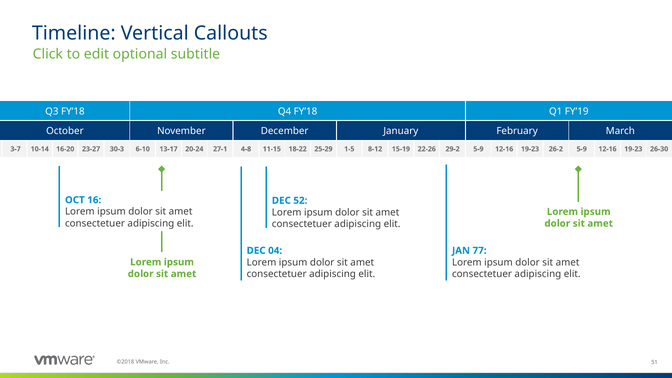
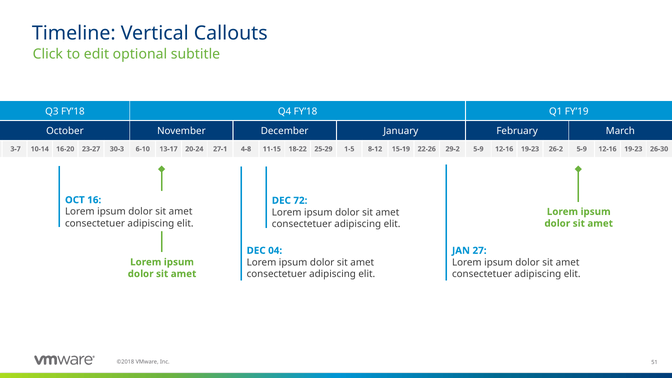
52: 52 -> 72
77: 77 -> 27
